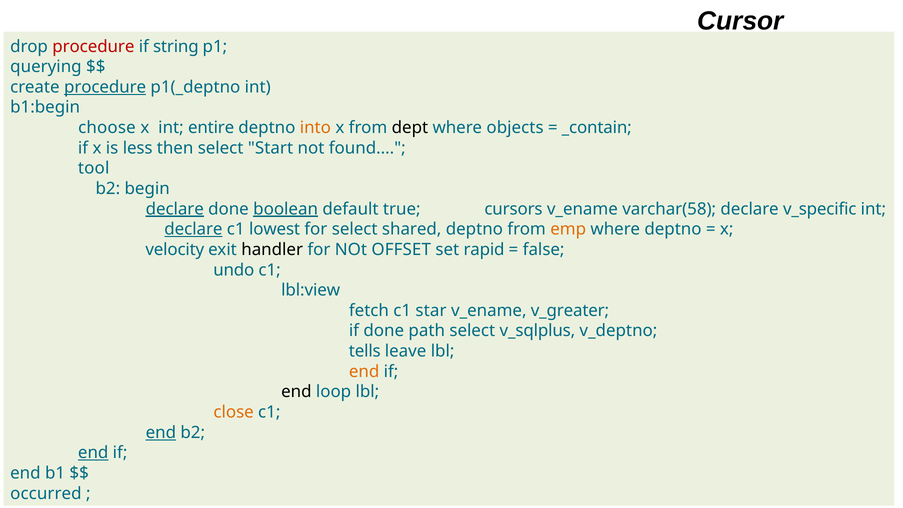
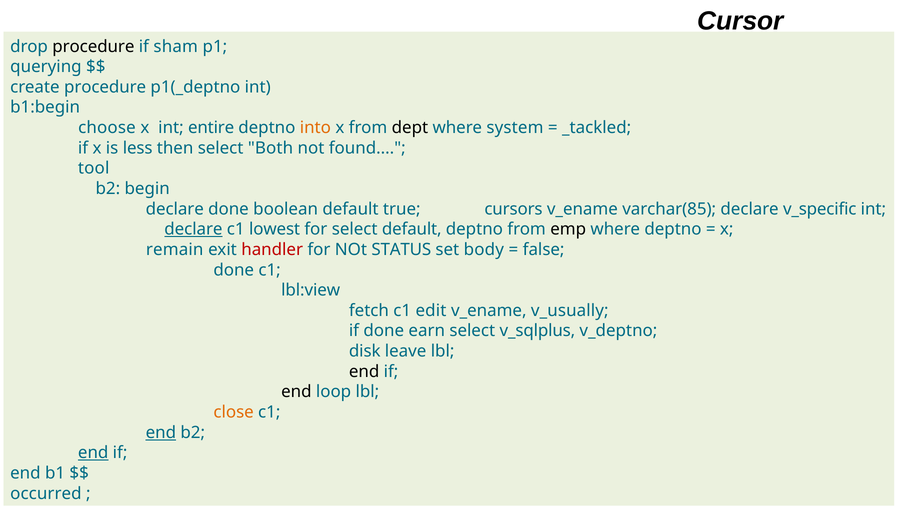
procedure at (93, 46) colour: red -> black
string: string -> sham
procedure at (105, 87) underline: present -> none
objects: objects -> system
_contain: _contain -> _tackled
Start: Start -> Both
declare at (175, 209) underline: present -> none
boolean underline: present -> none
varchar(58: varchar(58 -> varchar(85
select shared: shared -> default
emp colour: orange -> black
velocity: velocity -> remain
handler colour: black -> red
OFFSET: OFFSET -> STATUS
rapid: rapid -> body
undo at (234, 270): undo -> done
star: star -> edit
v_greater: v_greater -> v_usually
path: path -> earn
tells: tells -> disk
end at (364, 372) colour: orange -> black
